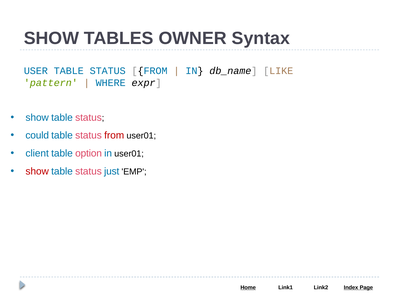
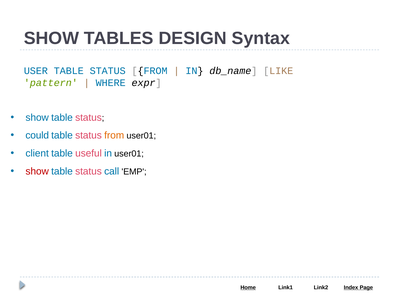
OWNER: OWNER -> DESIGN
from at (114, 136) colour: red -> orange
option: option -> useful
just: just -> call
